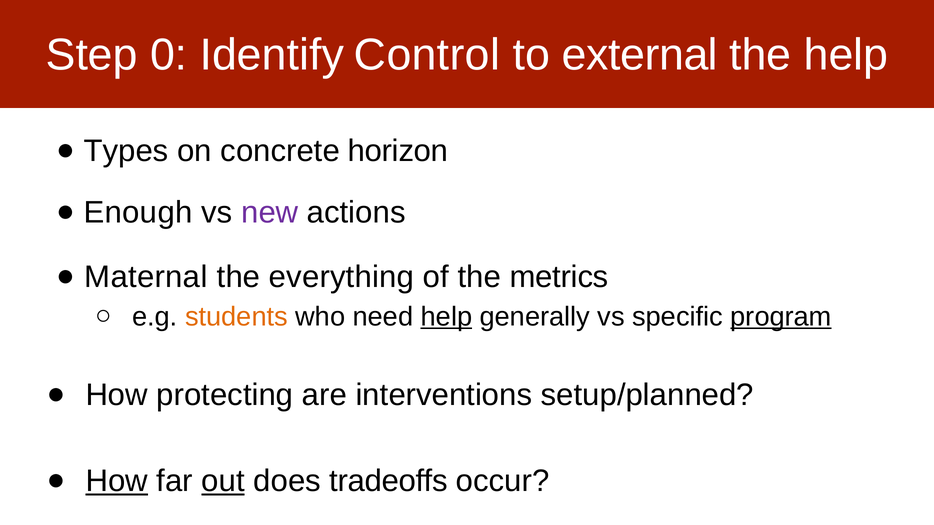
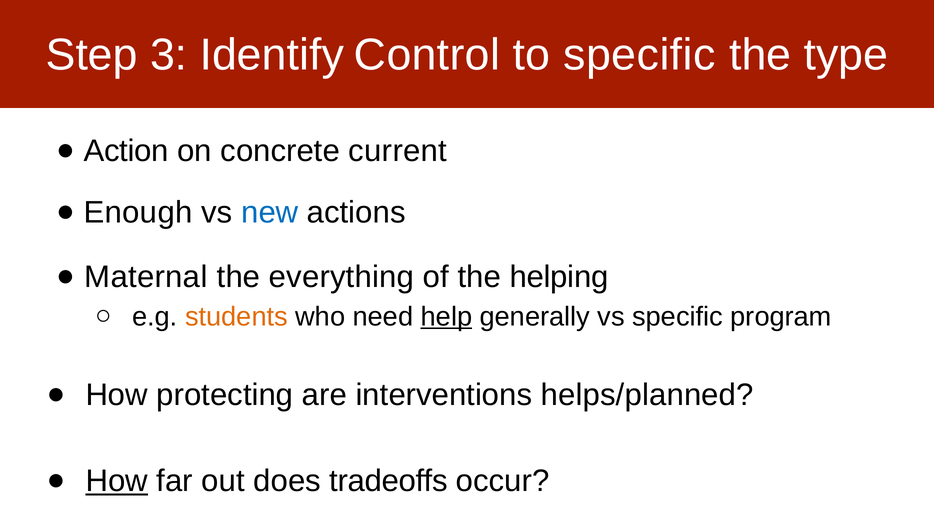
0: 0 -> 3
to external: external -> specific
the help: help -> type
Types: Types -> Action
horizon: horizon -> current
new colour: purple -> blue
metrics: metrics -> helping
program underline: present -> none
setup/planned: setup/planned -> helps/planned
out underline: present -> none
